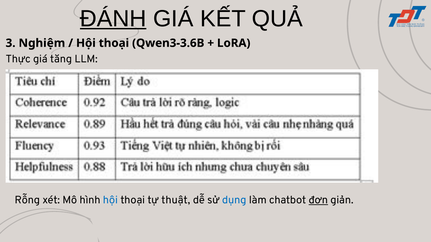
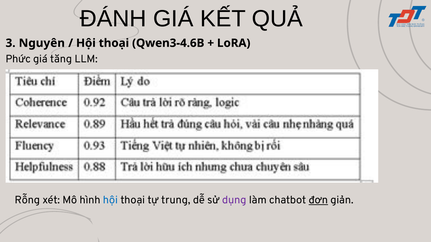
ĐÁNH underline: present -> none
Nghiệm: Nghiệm -> Nguyên
Qwen3-3.6B: Qwen3-3.6B -> Qwen3-4.6B
Thực: Thực -> Phức
thuật: thuật -> trung
dụng colour: blue -> purple
